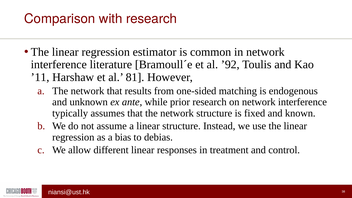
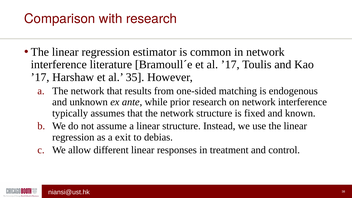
al ’92: ’92 -> ’17
’11 at (40, 77): ’11 -> ’17
81: 81 -> 35
bias: bias -> exit
